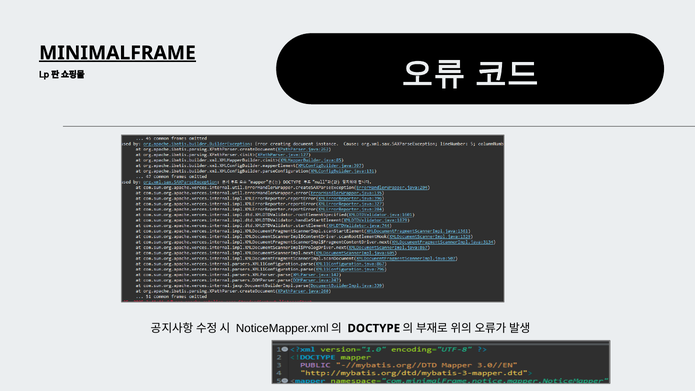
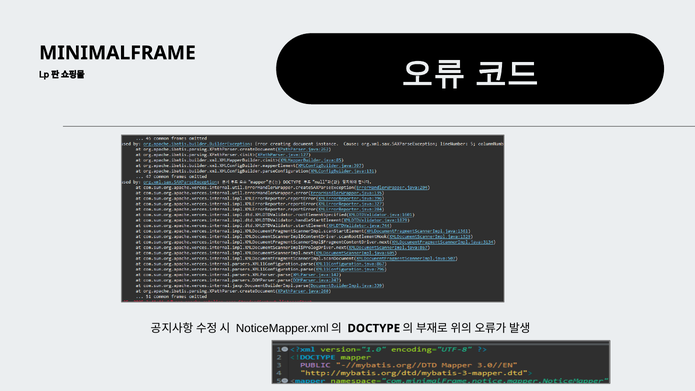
MINIMALFRAME underline: present -> none
